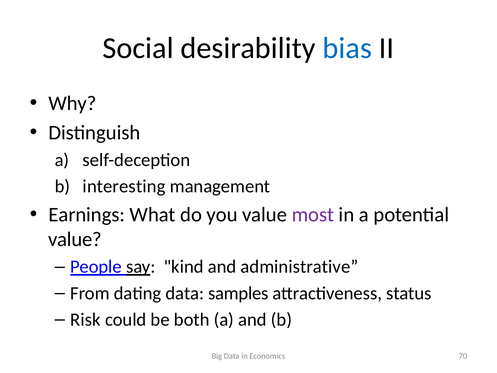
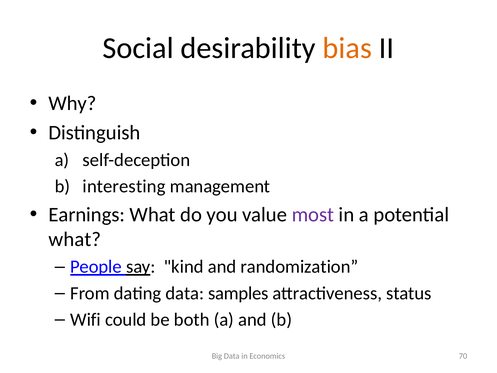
bias colour: blue -> orange
value at (75, 239): value -> what
administrative: administrative -> randomization
Risk: Risk -> Wifi
